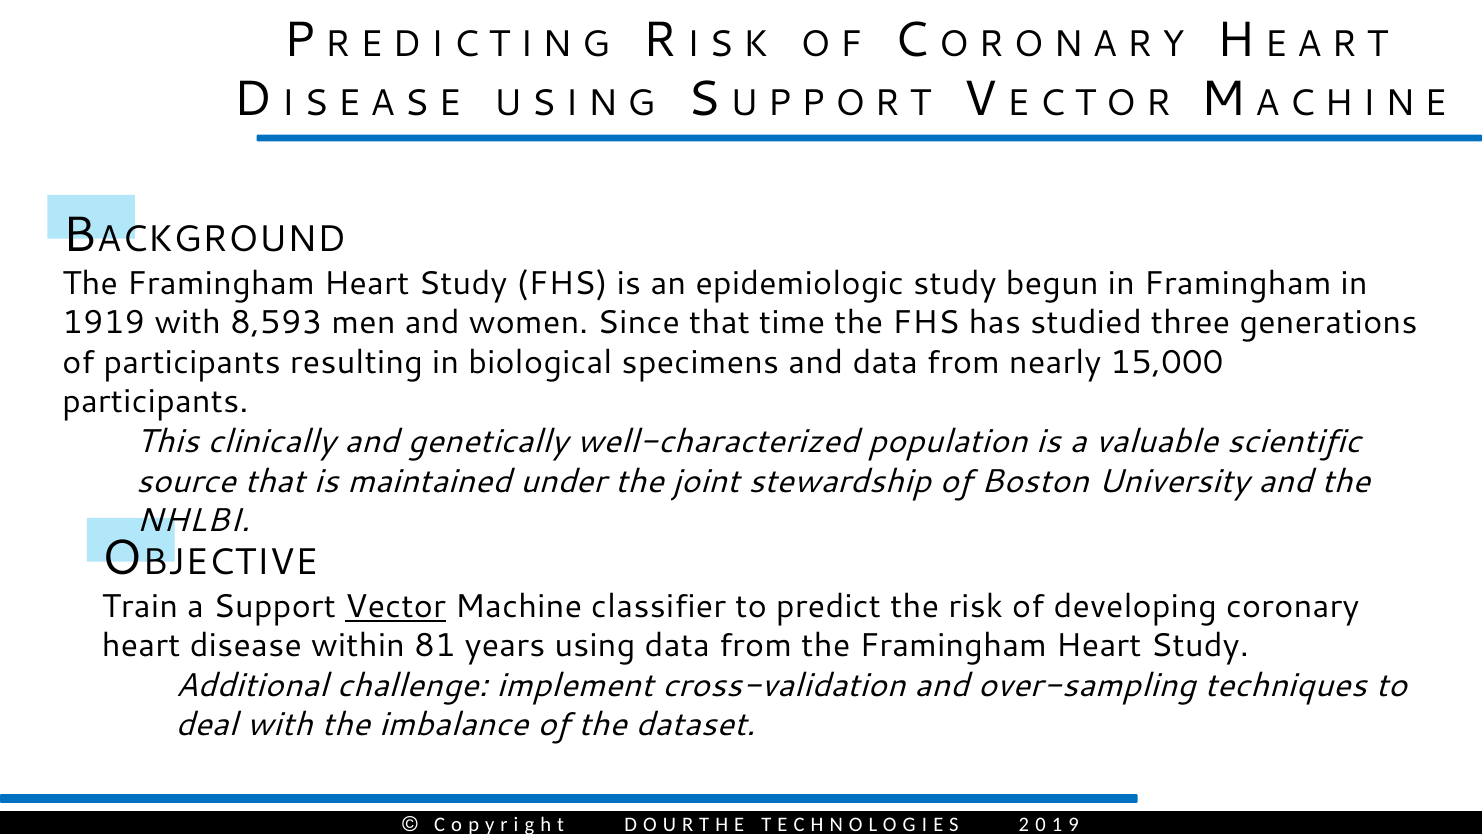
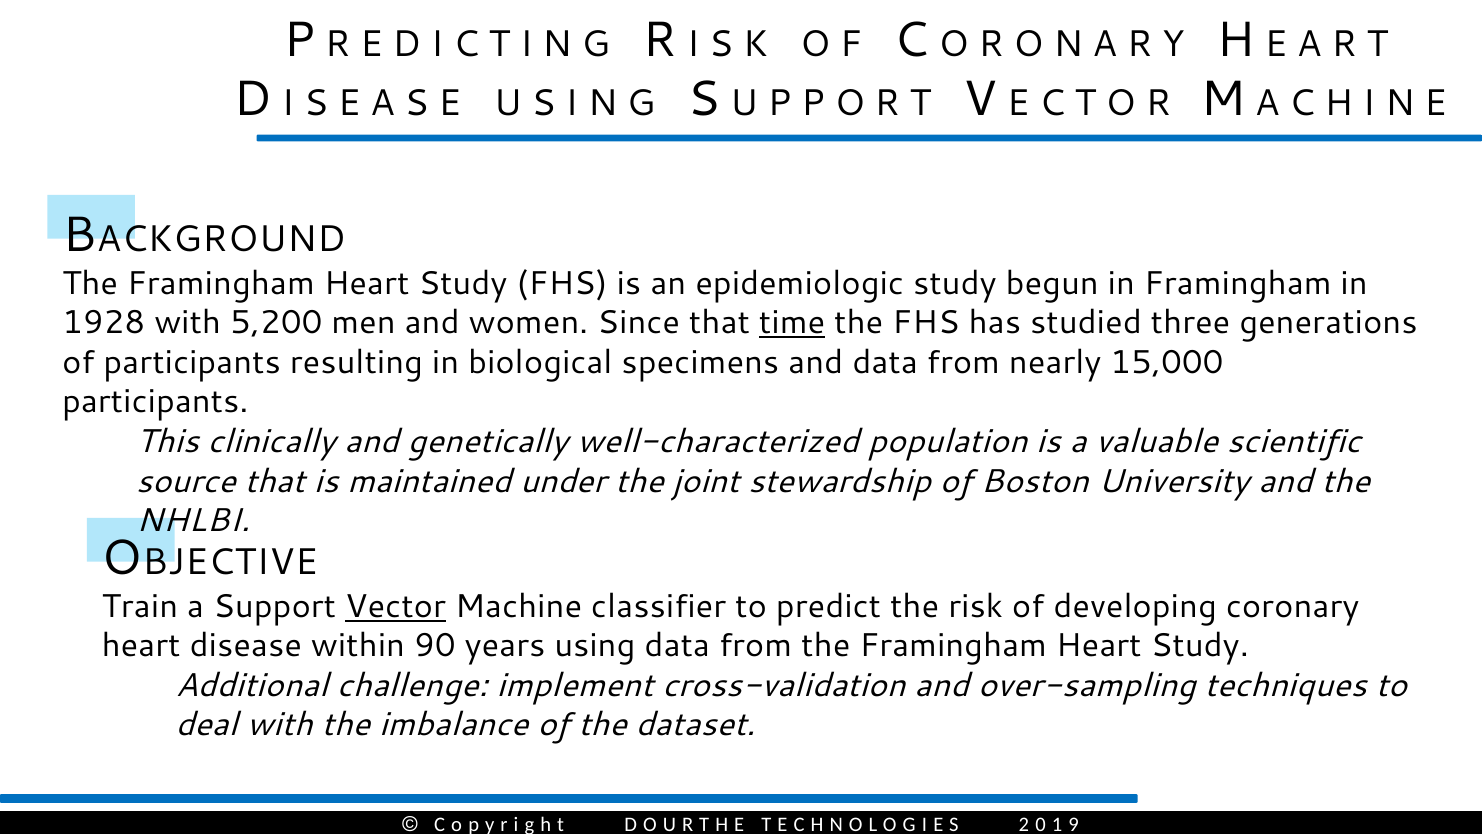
1919: 1919 -> 1928
8,593: 8,593 -> 5,200
time underline: none -> present
81: 81 -> 90
